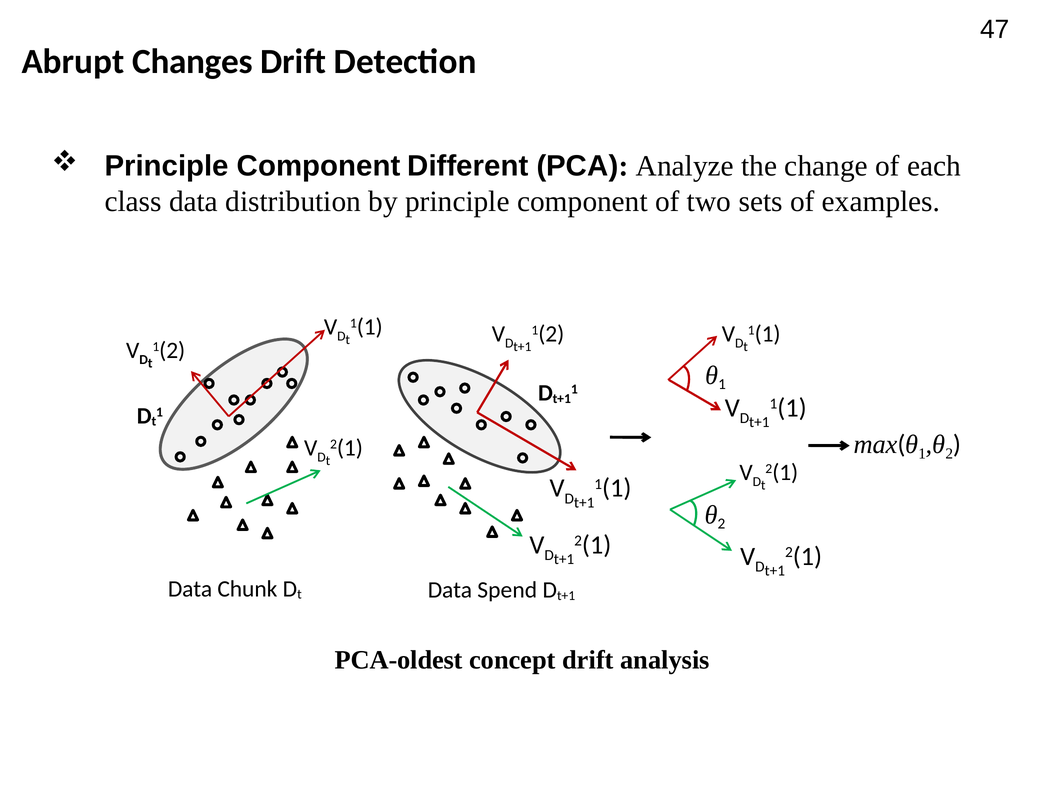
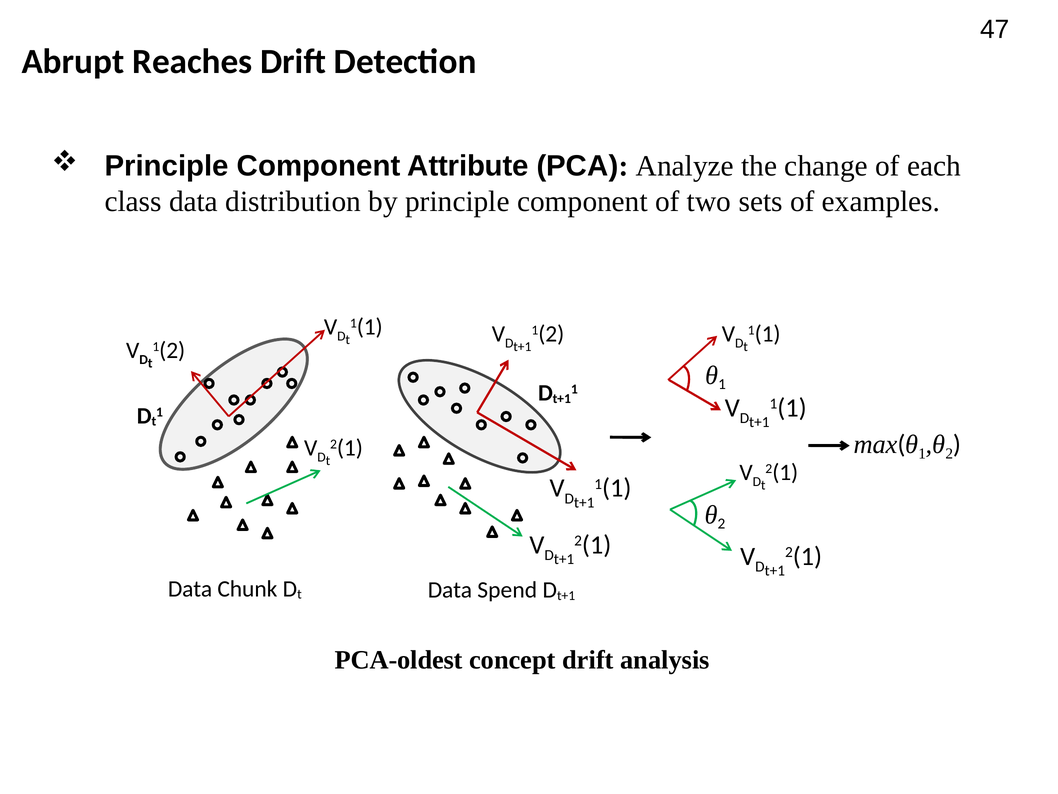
Changes: Changes -> Reaches
Different: Different -> Attribute
